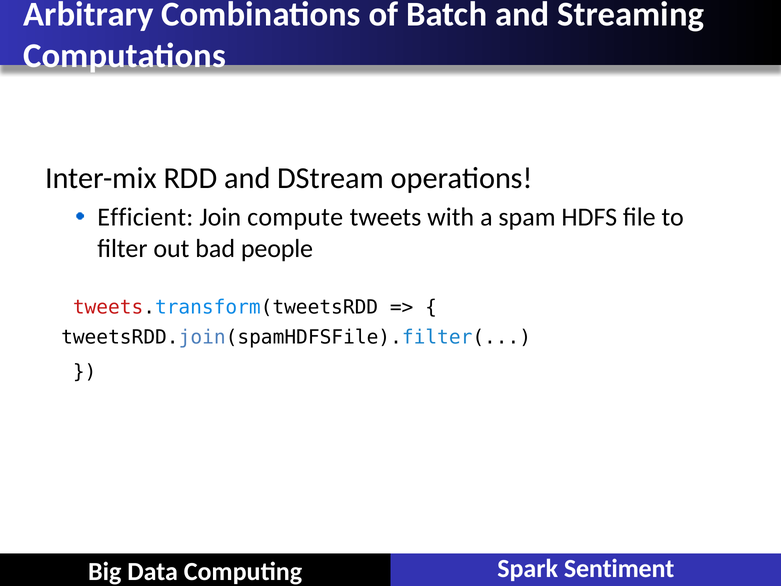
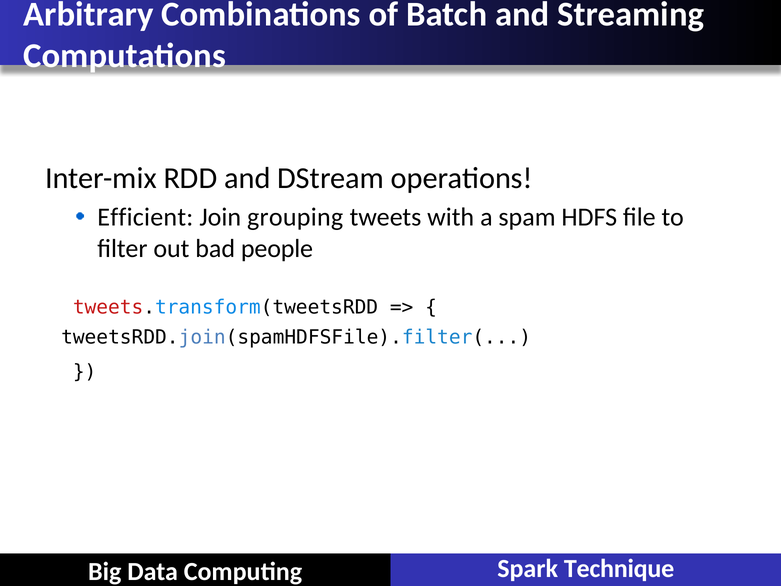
compute: compute -> grouping
Sentiment: Sentiment -> Technique
